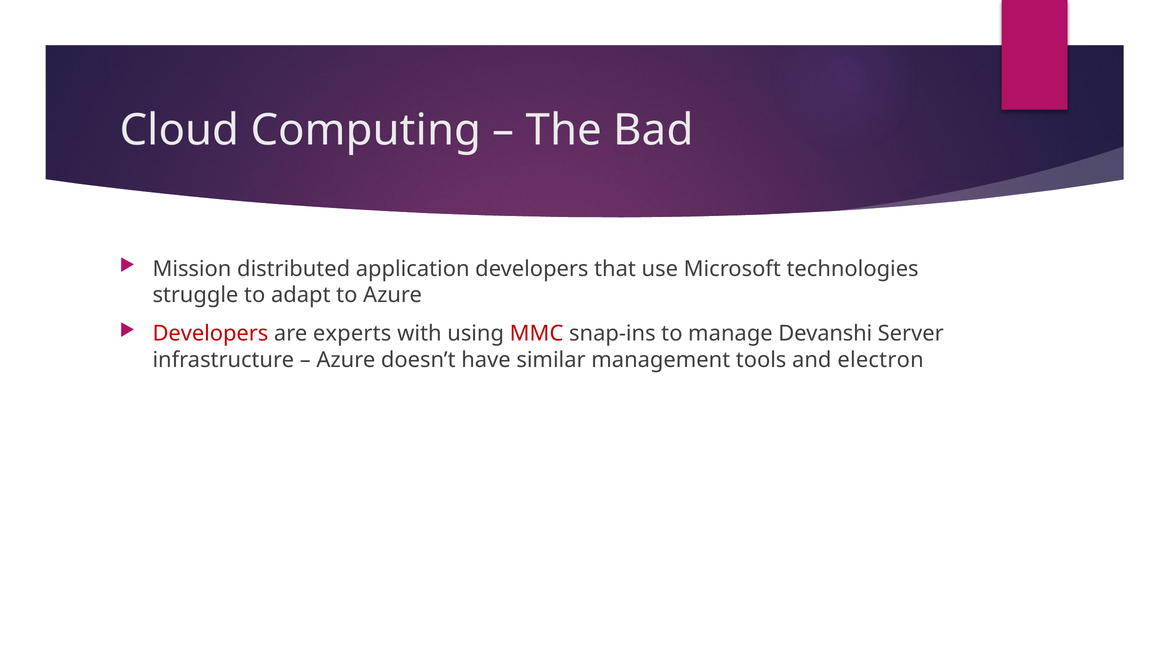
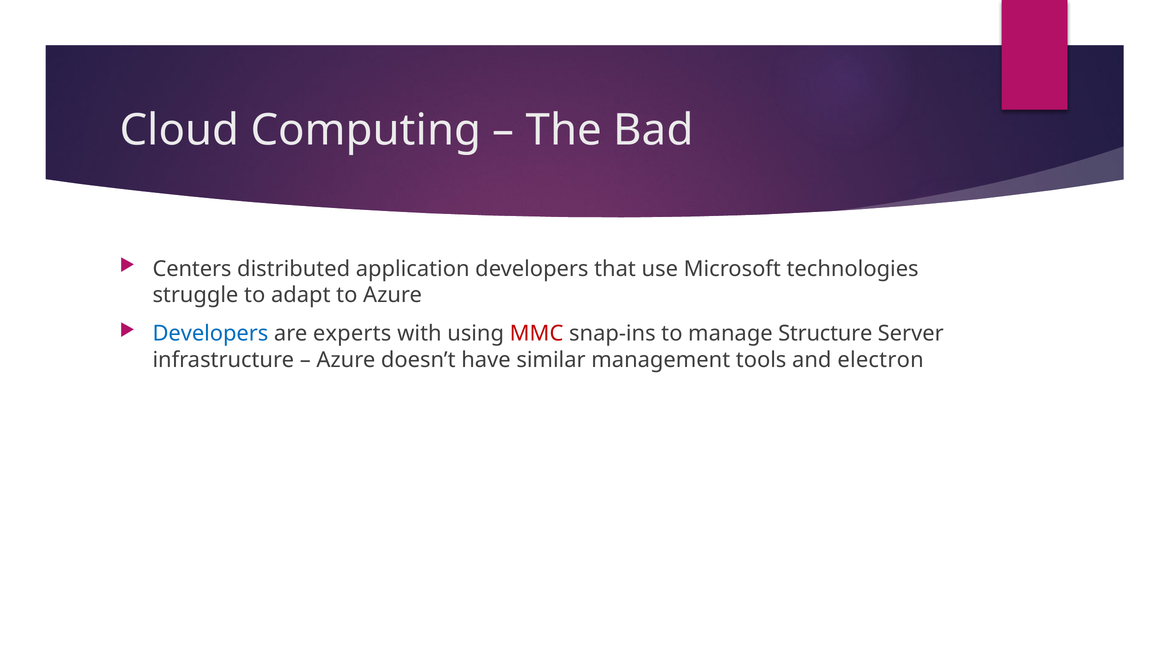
Mission: Mission -> Centers
Developers at (210, 334) colour: red -> blue
Devanshi: Devanshi -> Structure
